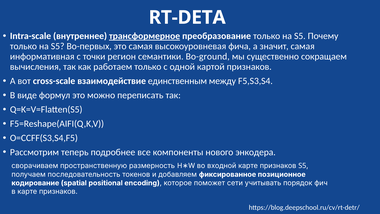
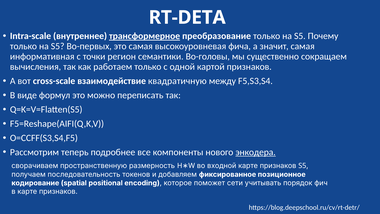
Во-ground: Во-ground -> Во-головы
единственным: единственным -> квадратичную
энкодера underline: none -> present
